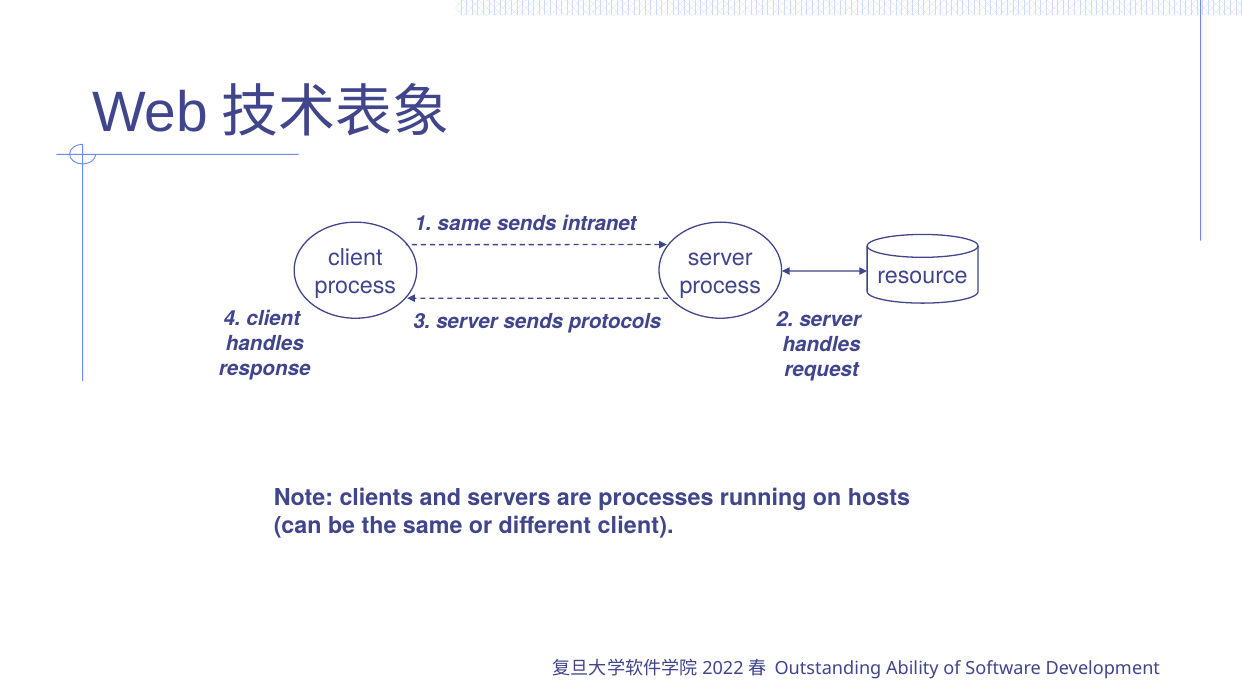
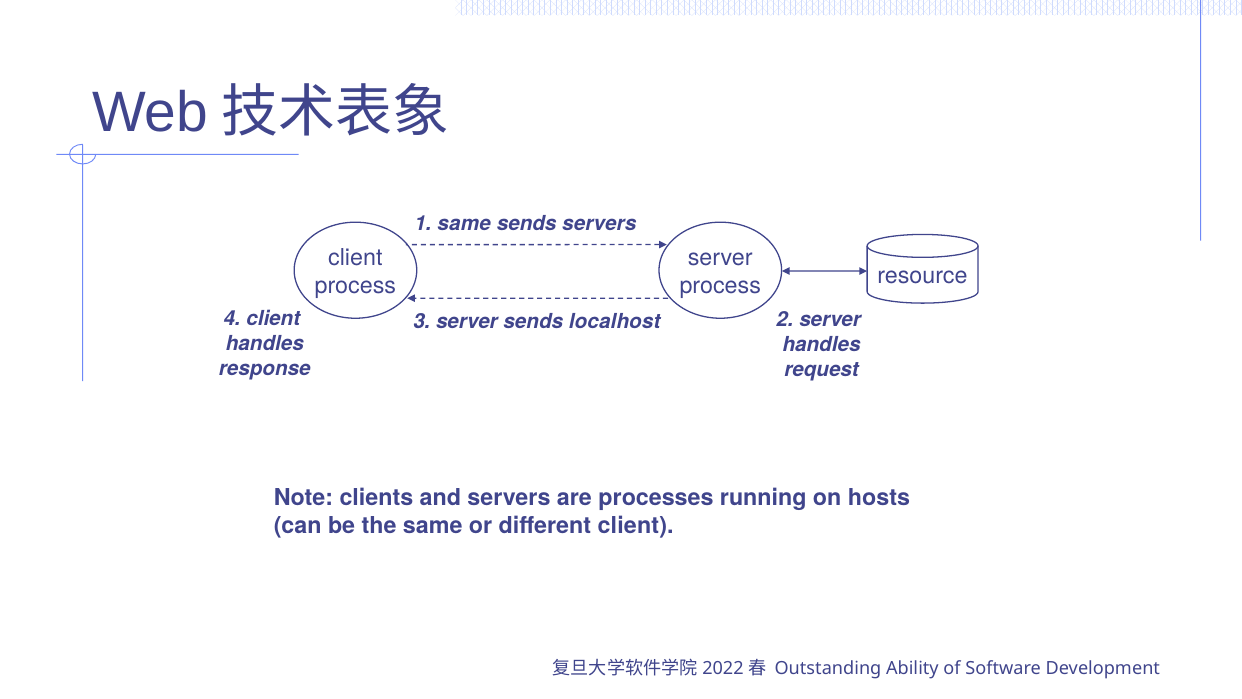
sends intranet: intranet -> servers
protocols: protocols -> localhost
